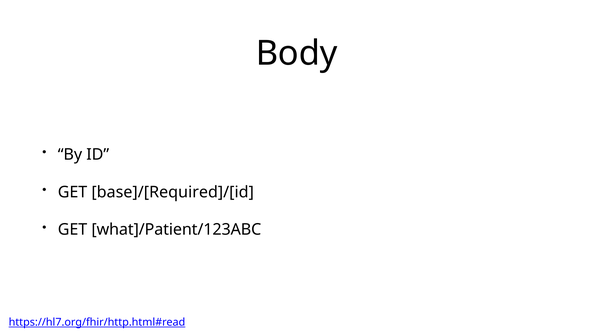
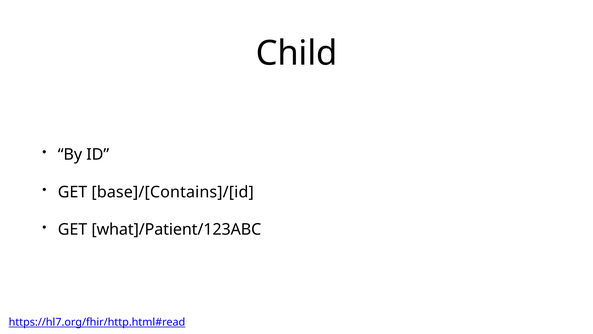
Body: Body -> Child
base]/[Required]/[id: base]/[Required]/[id -> base]/[Contains]/[id
